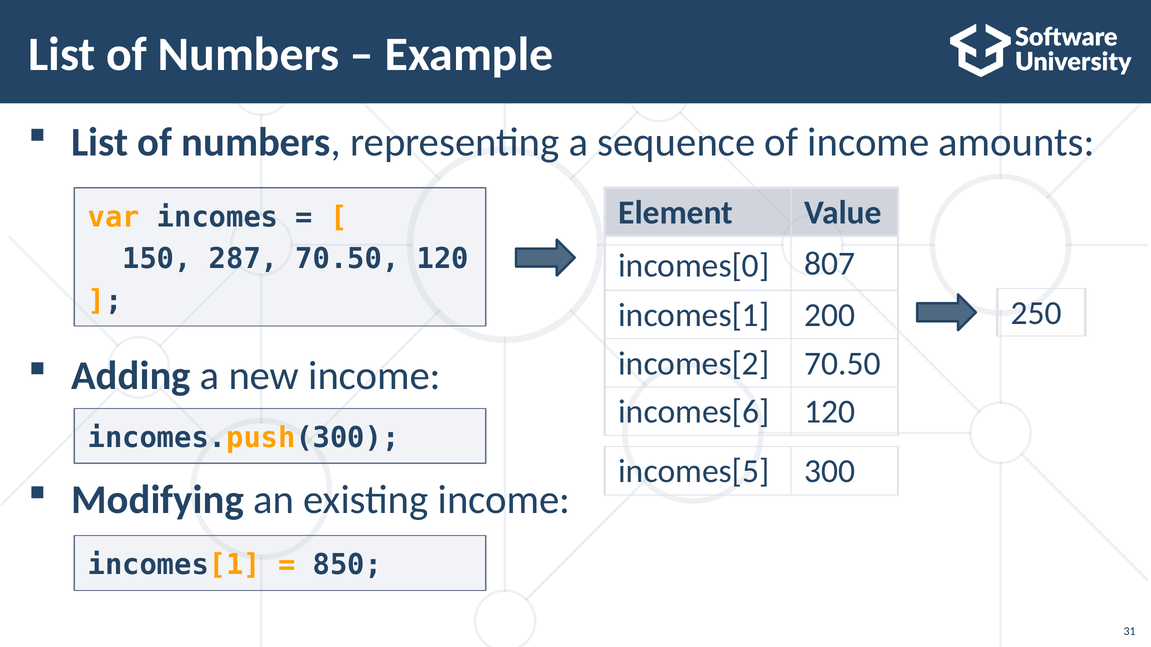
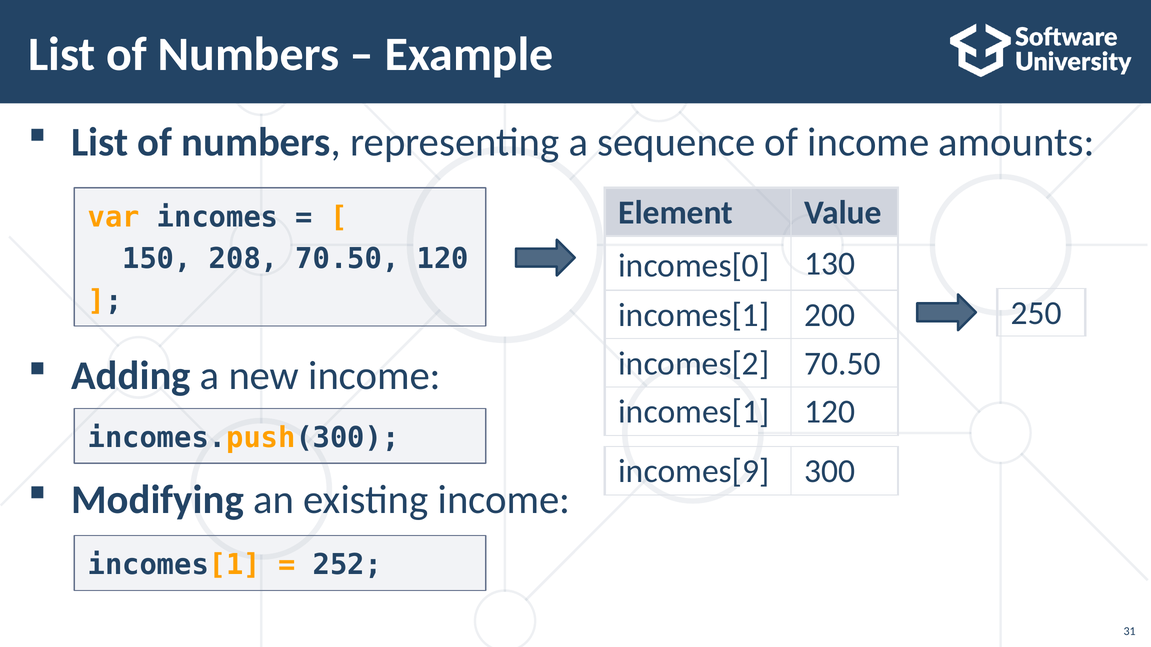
287: 287 -> 208
807: 807 -> 130
incomes[6 at (694, 412): incomes[6 -> incomes[1
incomes[5: incomes[5 -> incomes[9
850: 850 -> 252
